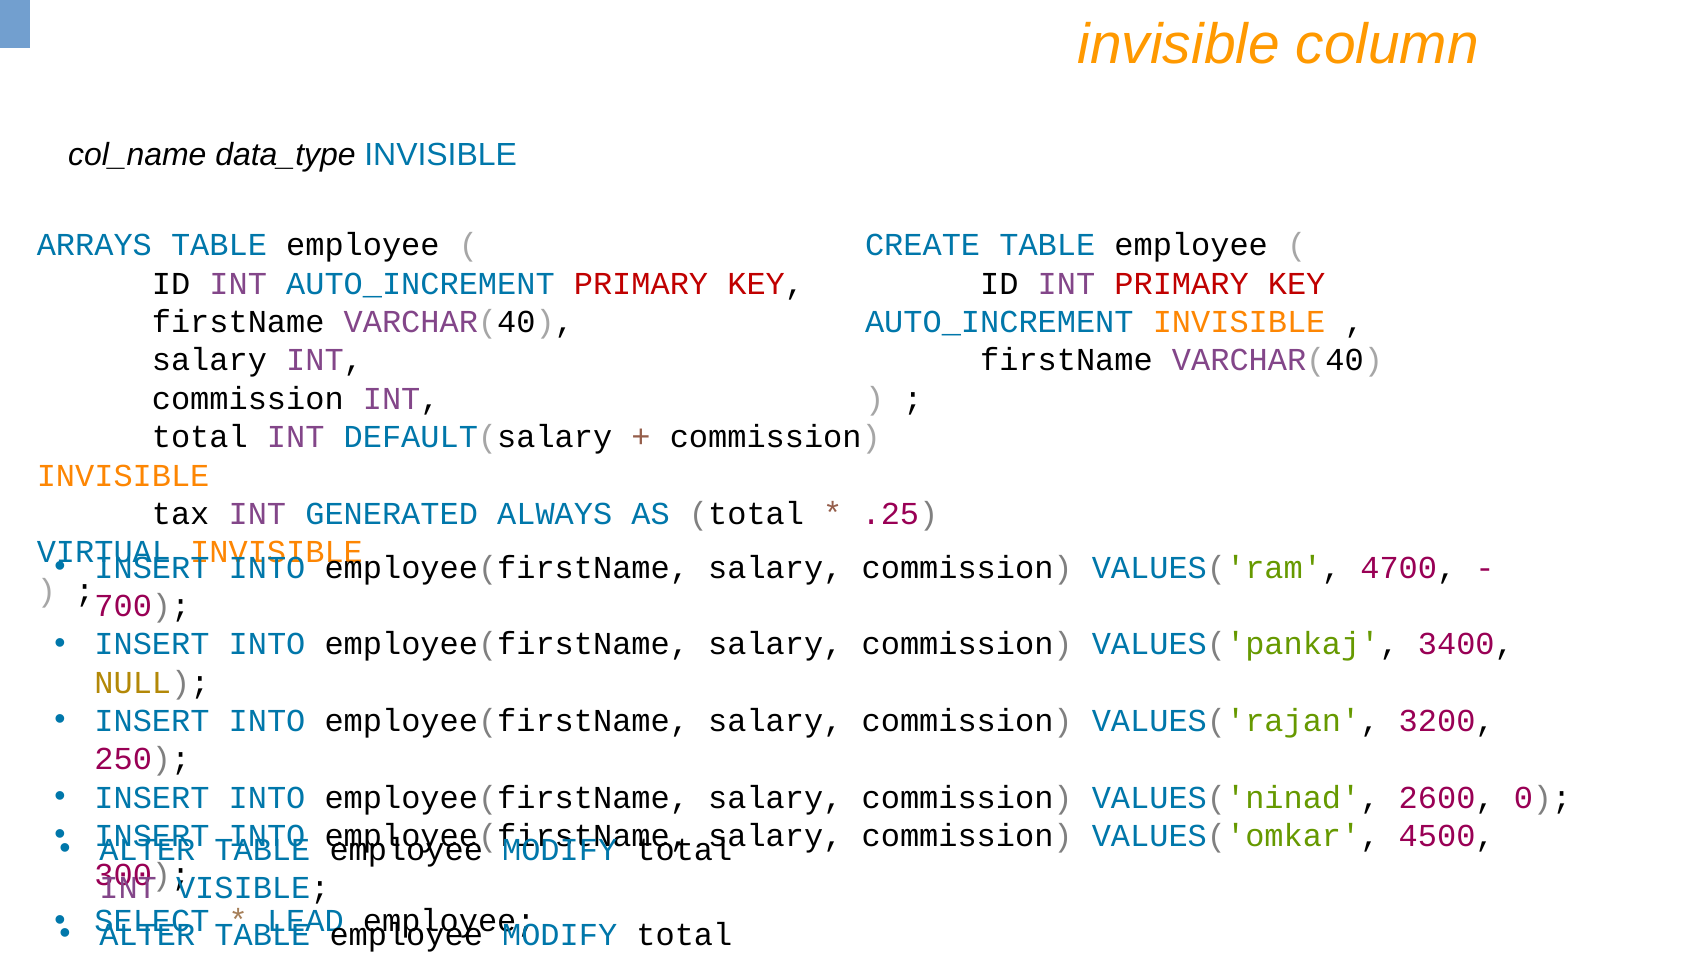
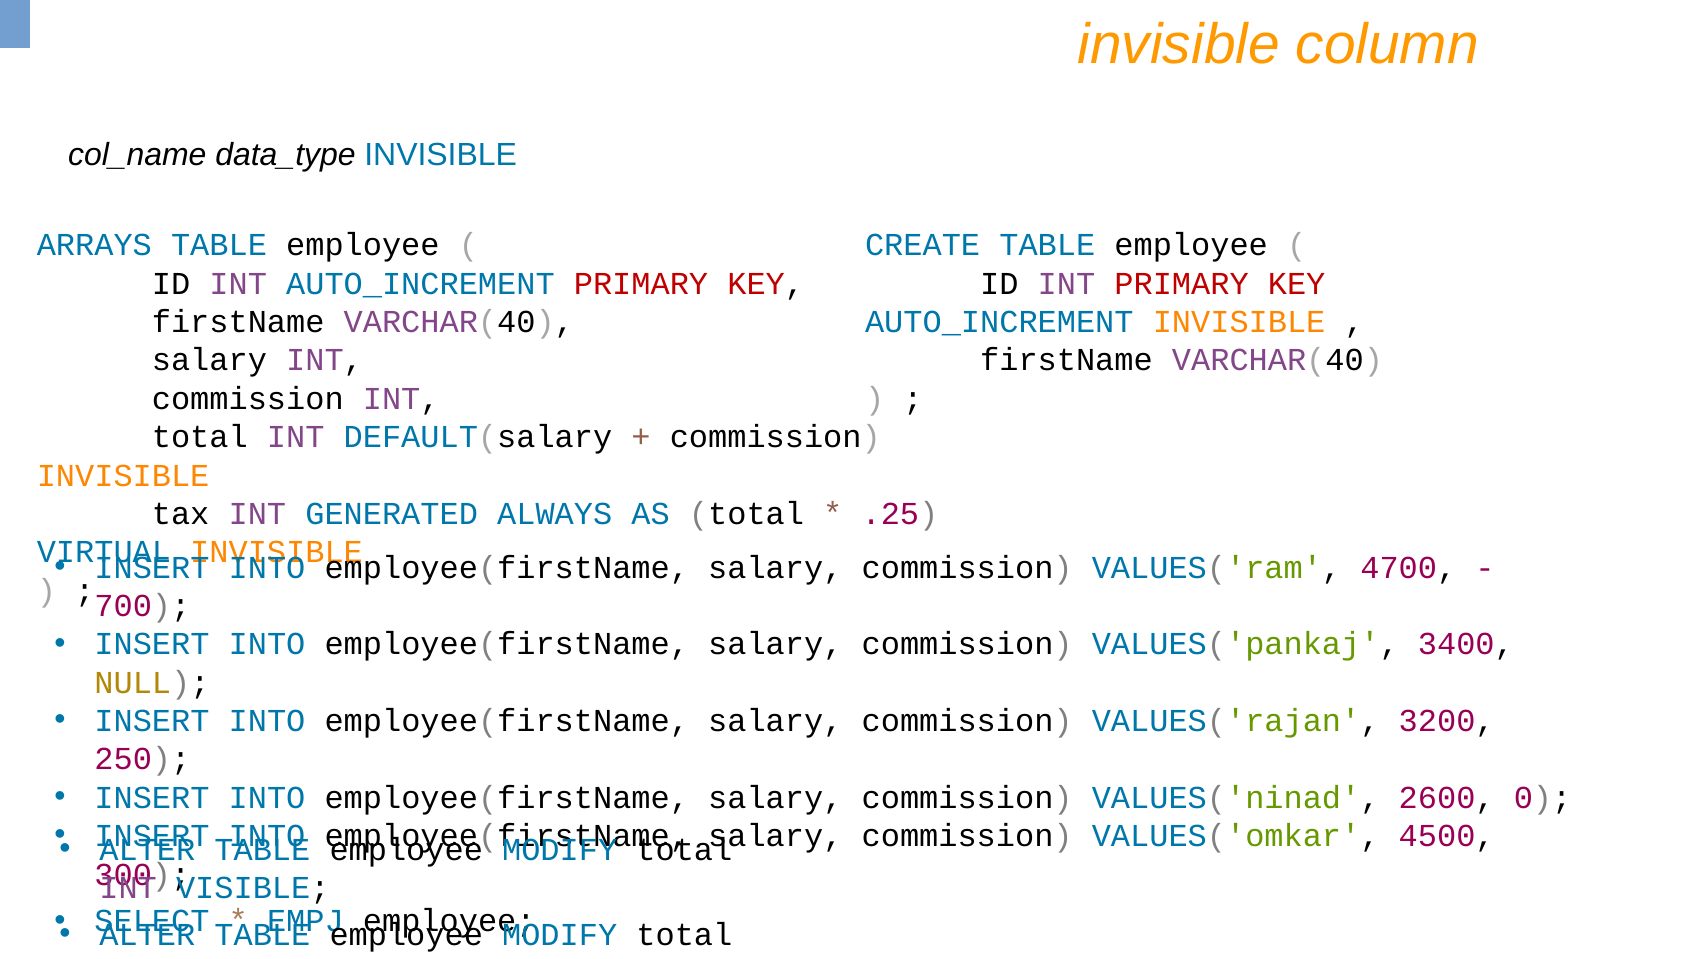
LEAD: LEAD -> EMPJ
